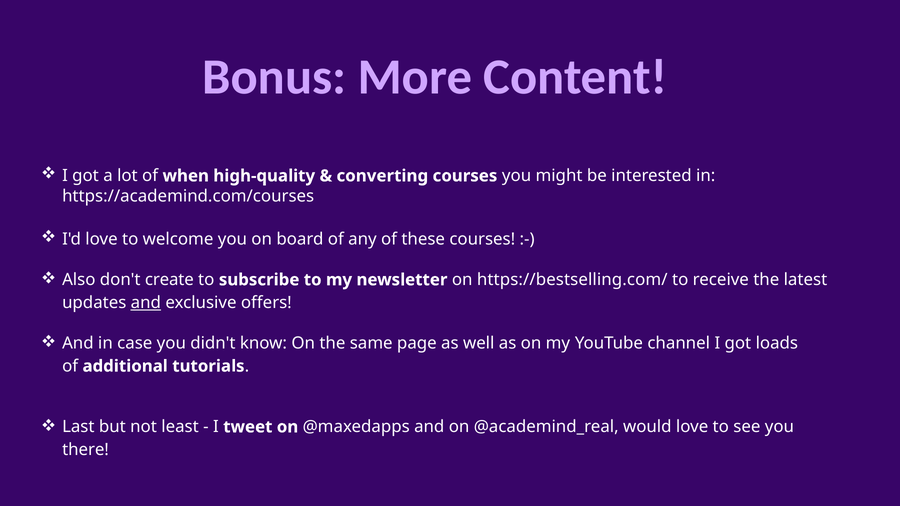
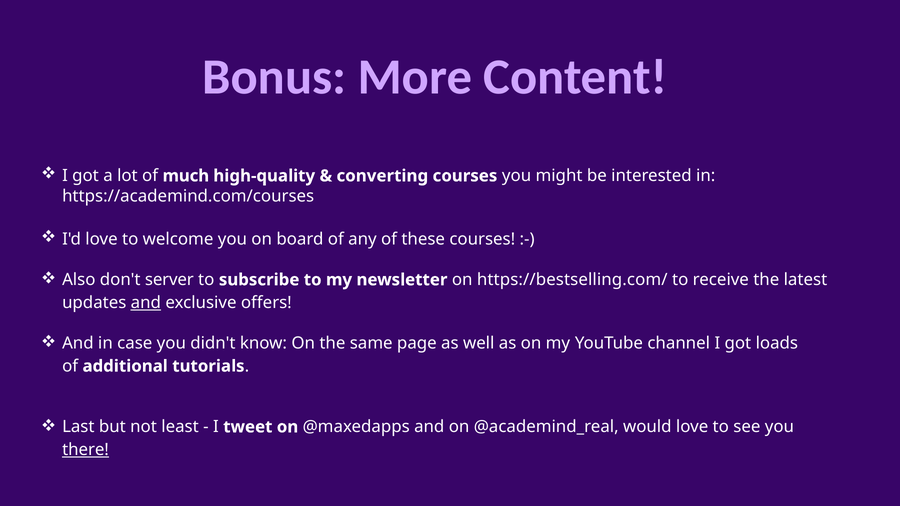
when: when -> much
create: create -> server
there underline: none -> present
